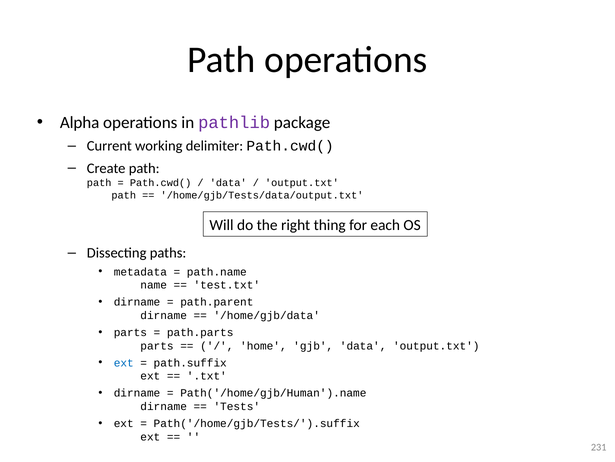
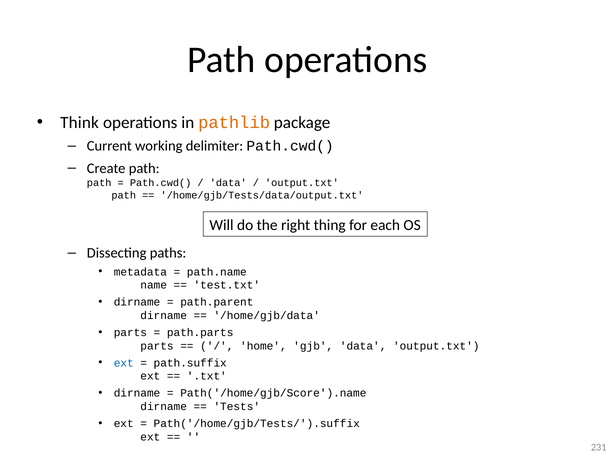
Alpha: Alpha -> Think
pathlib colour: purple -> orange
Path('/home/gjb/Human').name: Path('/home/gjb/Human').name -> Path('/home/gjb/Score').name
